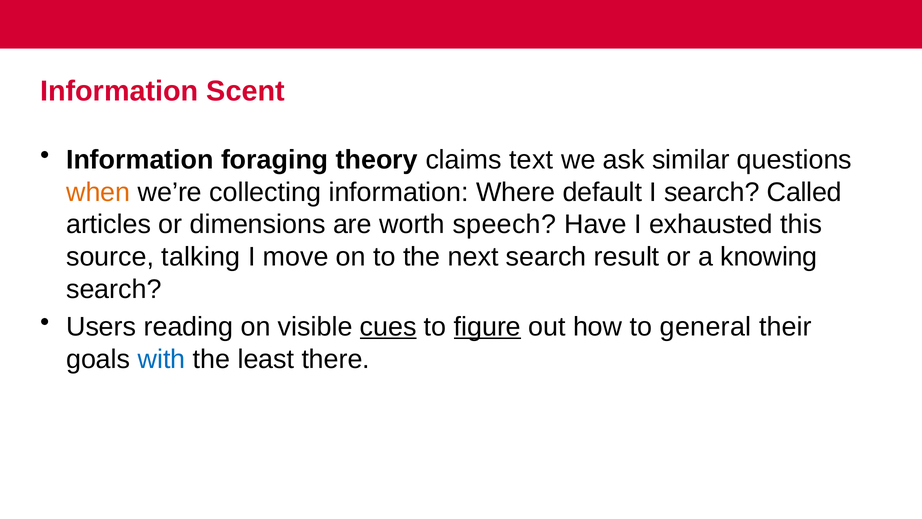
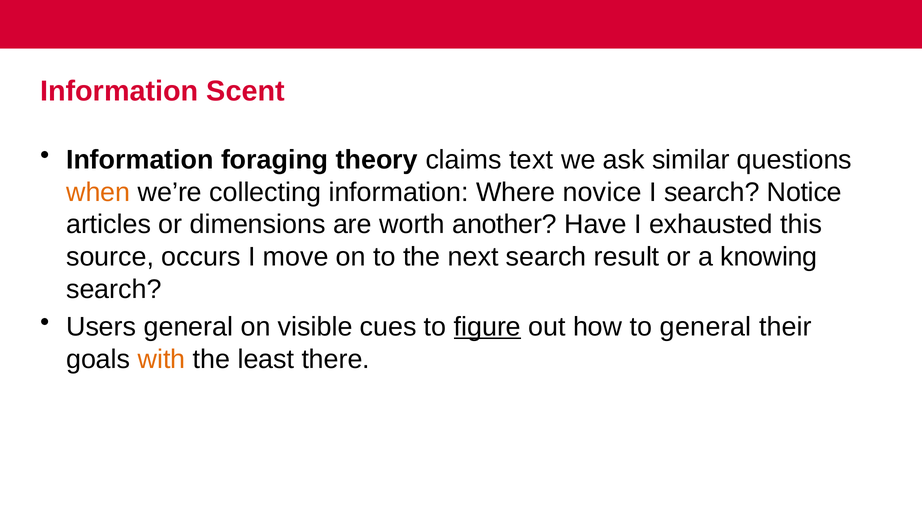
default: default -> novice
Called: Called -> Notice
speech: speech -> another
talking: talking -> occurs
Users reading: reading -> general
cues underline: present -> none
with colour: blue -> orange
